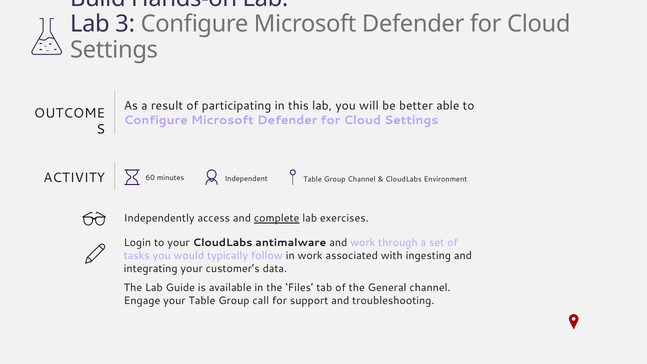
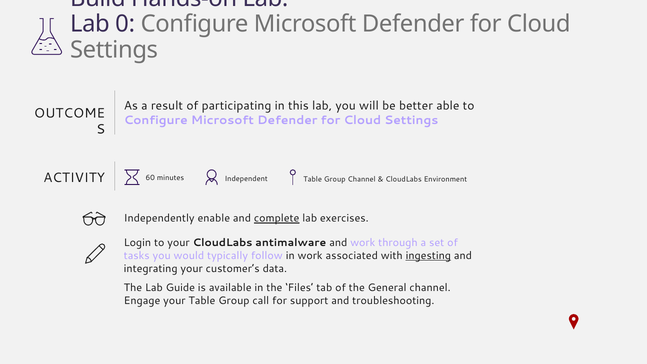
3: 3 -> 0
access: access -> enable
ingesting underline: none -> present
